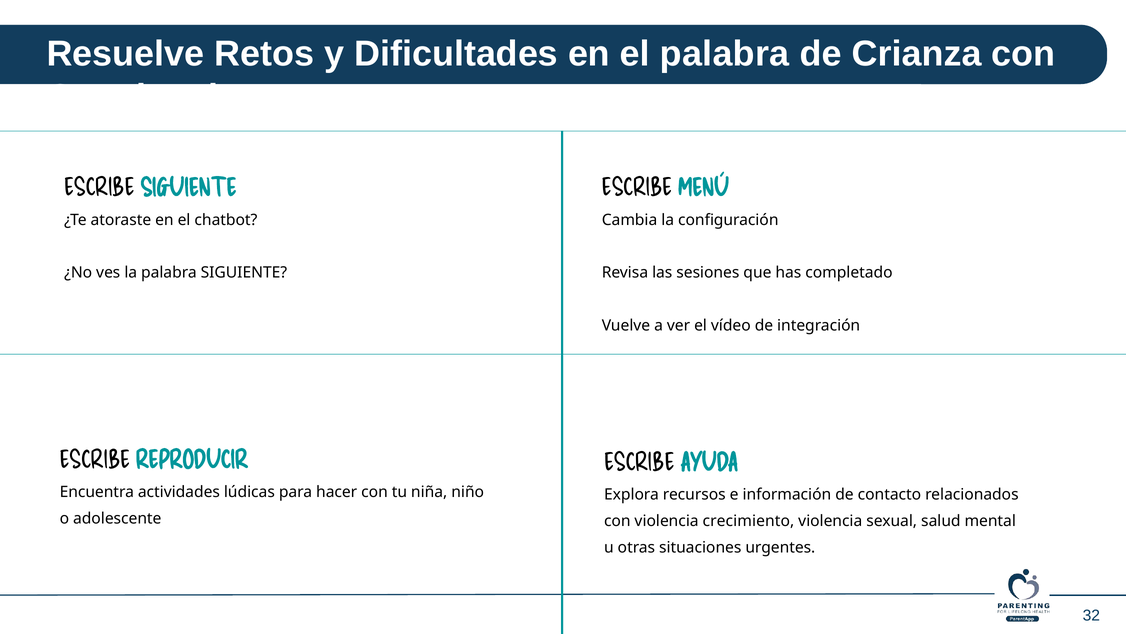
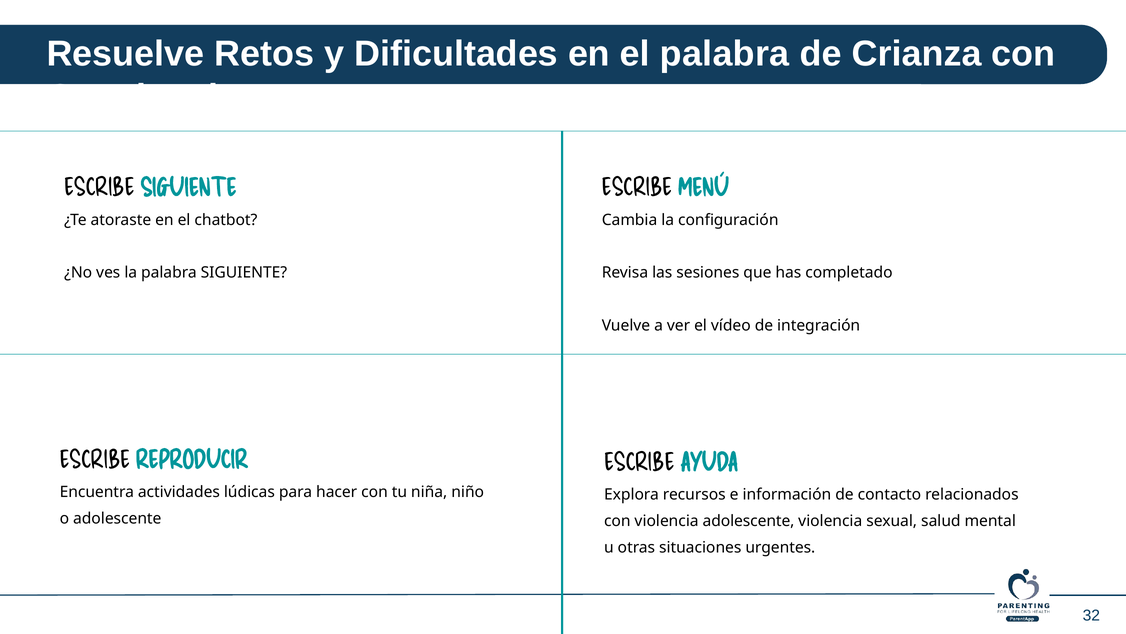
violencia crecimiento: crecimiento -> adolescente
